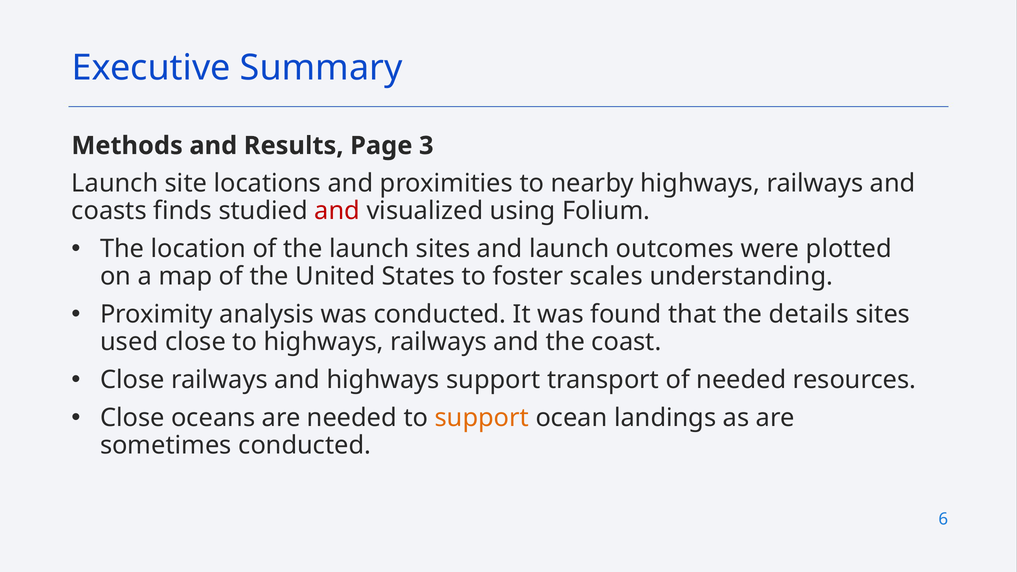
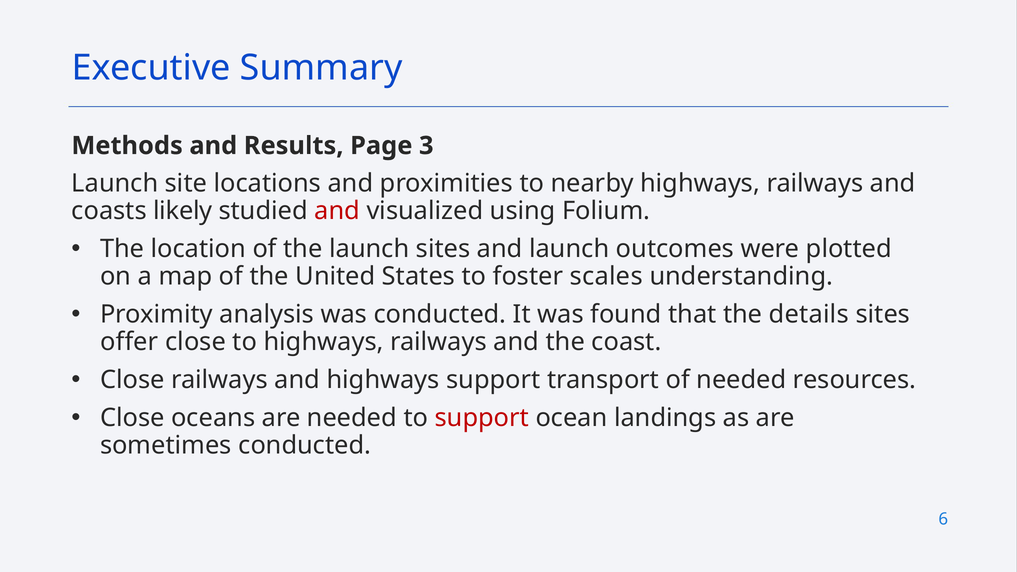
finds: finds -> likely
used: used -> offer
support at (482, 418) colour: orange -> red
